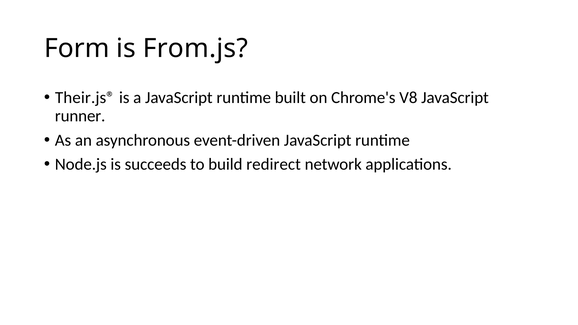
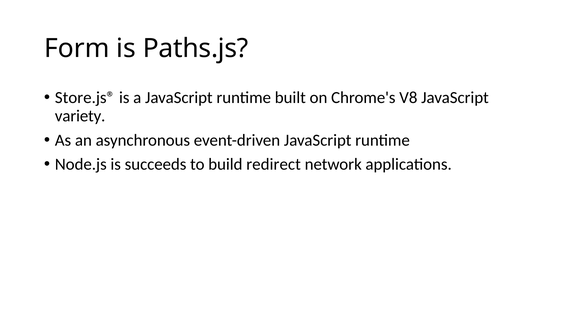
From.js: From.js -> Paths.js
Their.js®: Their.js® -> Store.js®
runner: runner -> variety
